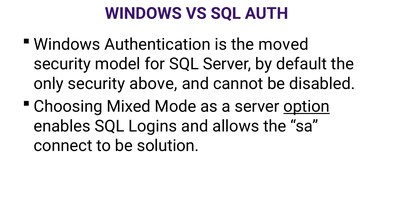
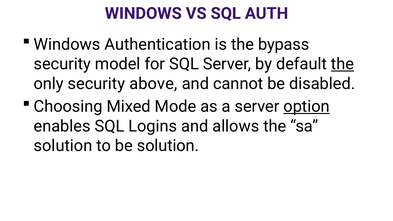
moved: moved -> bypass
the at (342, 64) underline: none -> present
connect at (63, 146): connect -> solution
